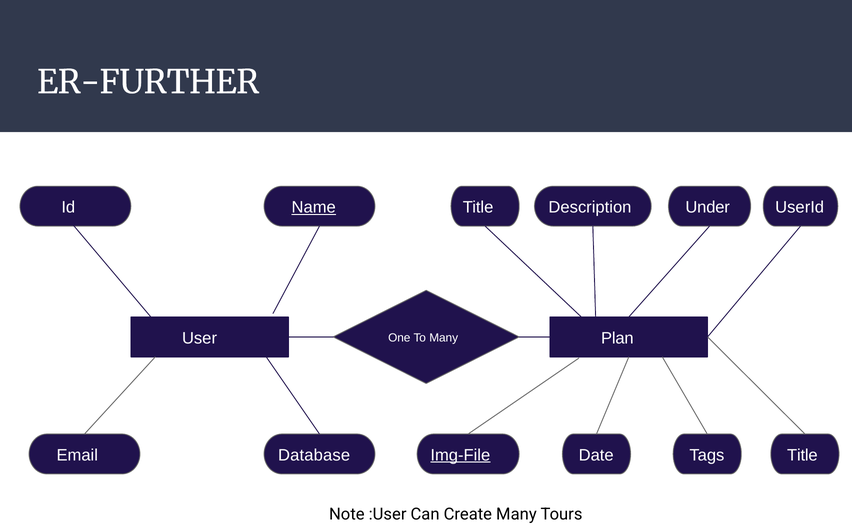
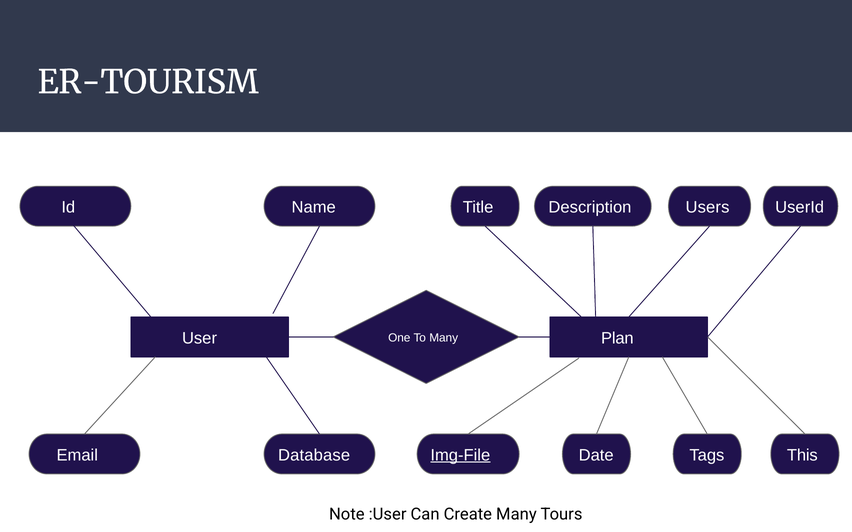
ER-FURTHER: ER-FURTHER -> ER-TOURISM
Name underline: present -> none
Under: Under -> Users
Title at (802, 456): Title -> This
